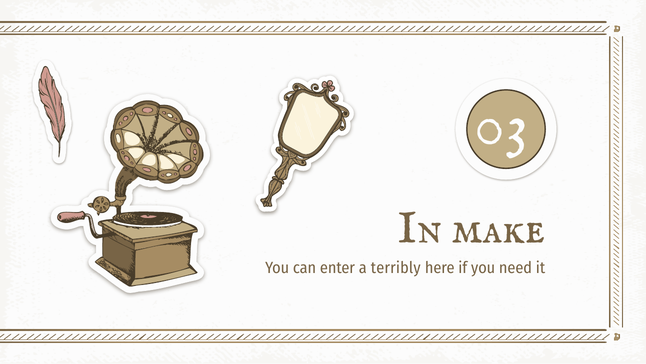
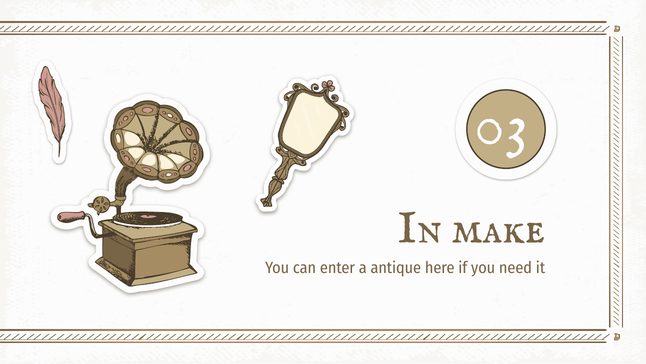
terribly: terribly -> antique
